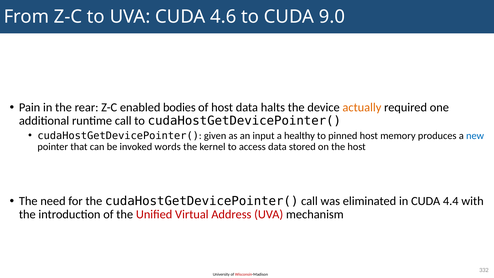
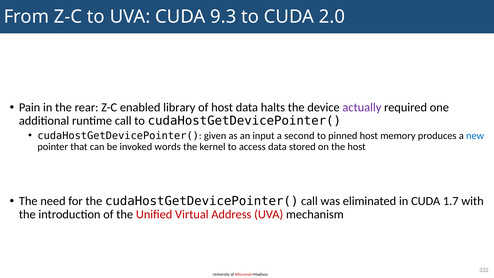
4.6: 4.6 -> 9.3
9.0: 9.0 -> 2.0
bodies: bodies -> library
actually colour: orange -> purple
healthy: healthy -> second
4.4: 4.4 -> 1.7
